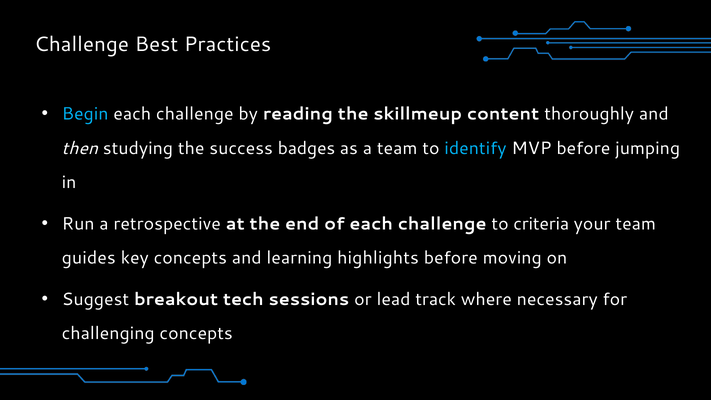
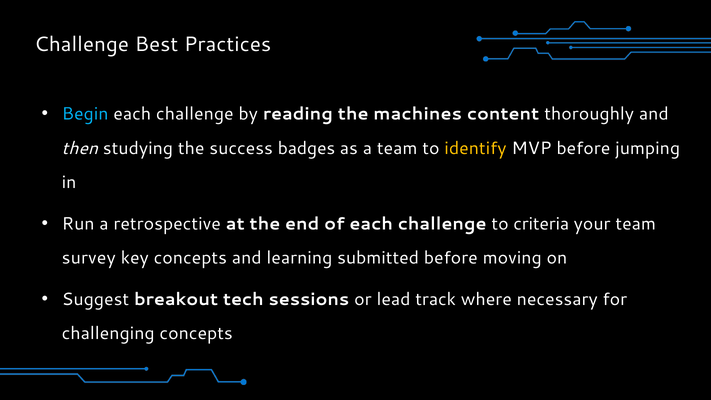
skillmeup: skillmeup -> machines
identify colour: light blue -> yellow
guides: guides -> survey
highlights: highlights -> submitted
